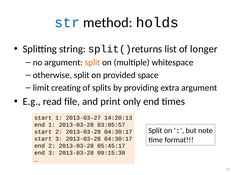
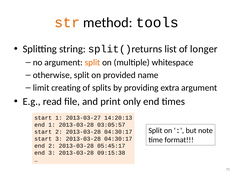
str colour: blue -> orange
holds: holds -> tools
space: space -> name
